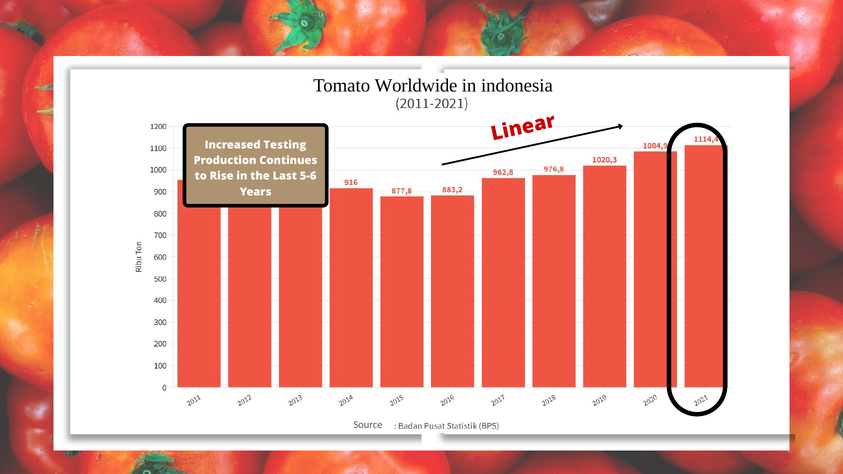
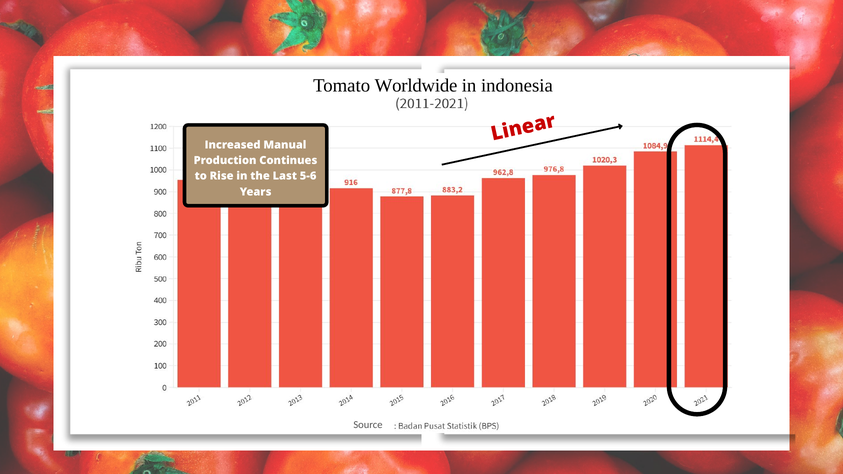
Testing: Testing -> Manual
